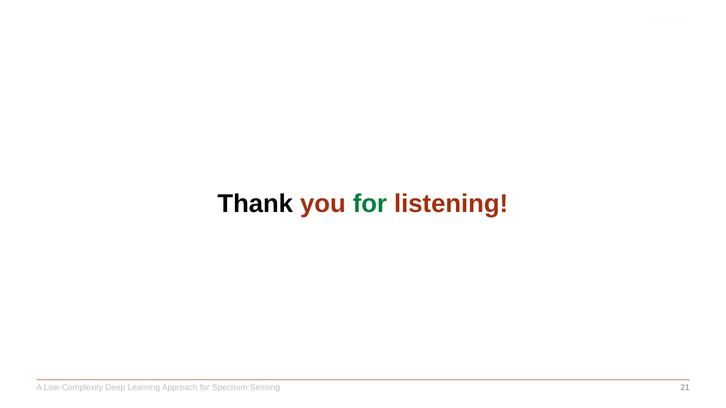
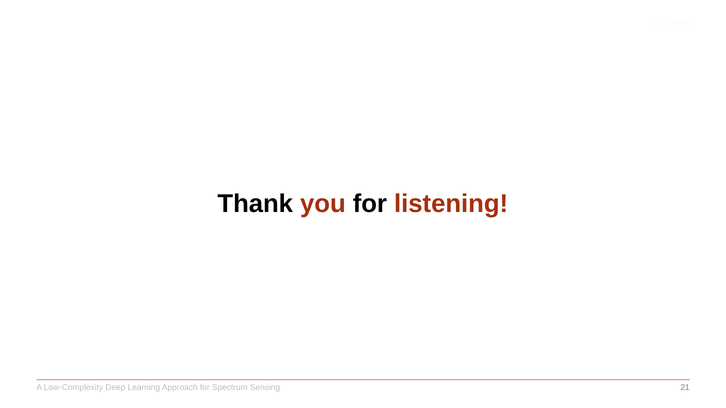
for at (370, 204) colour: green -> black
